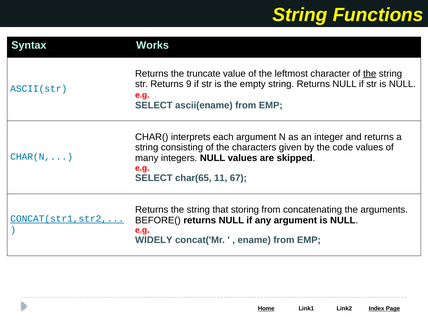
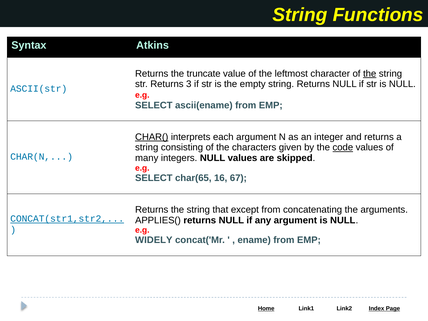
Works: Works -> Atkins
9: 9 -> 3
CHAR( underline: none -> present
code underline: none -> present
11: 11 -> 16
storing: storing -> except
BEFORE(: BEFORE( -> APPLIES(
